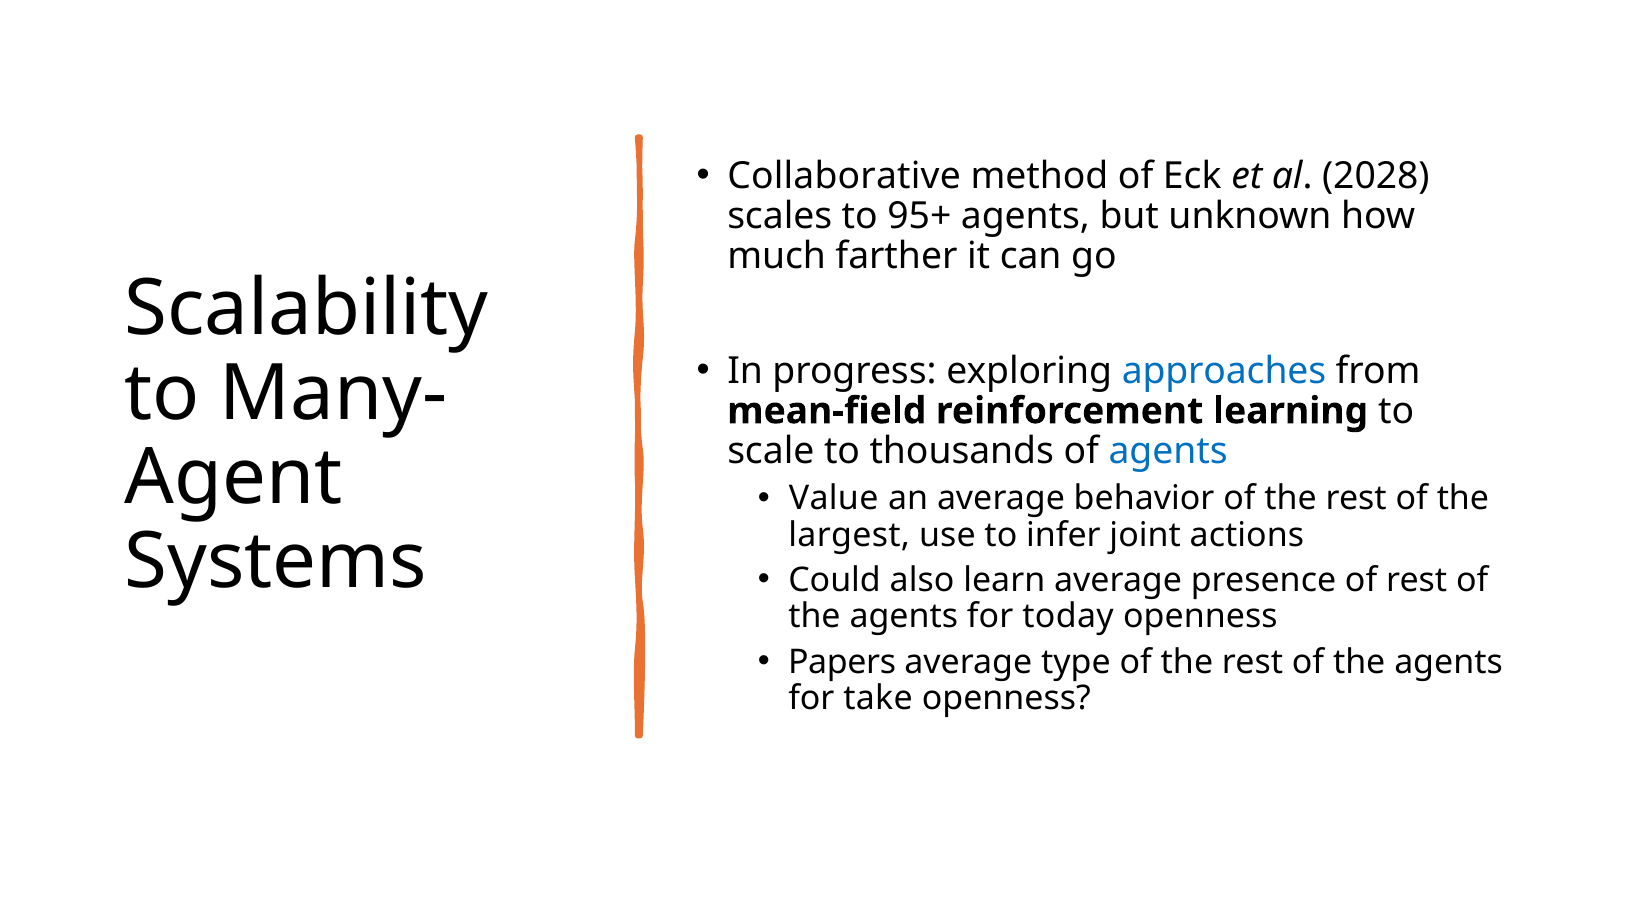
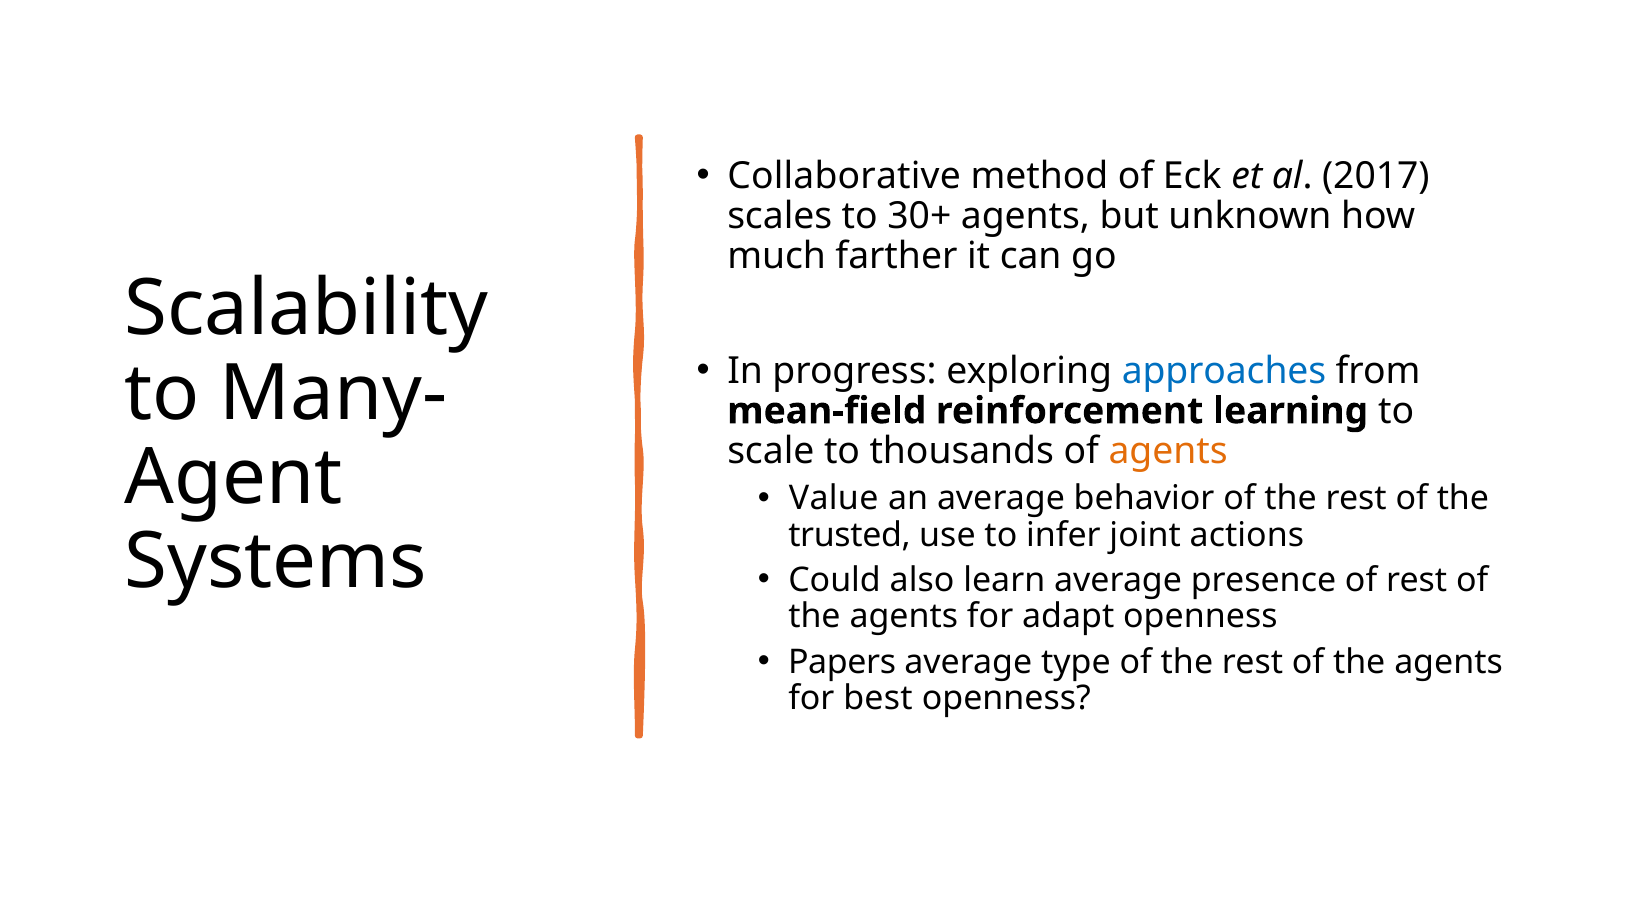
2028: 2028 -> 2017
95+: 95+ -> 30+
agents at (1168, 451) colour: blue -> orange
largest: largest -> trusted
today: today -> adapt
take: take -> best
